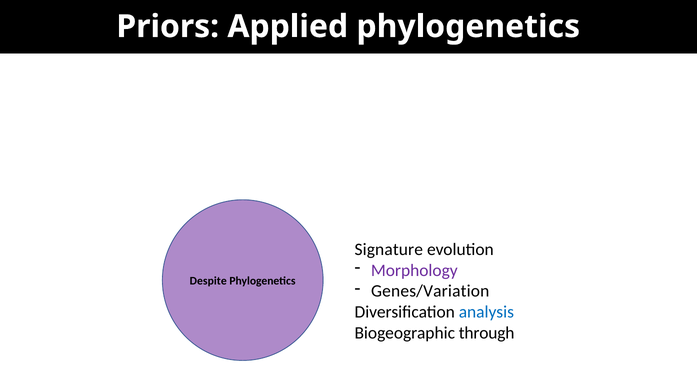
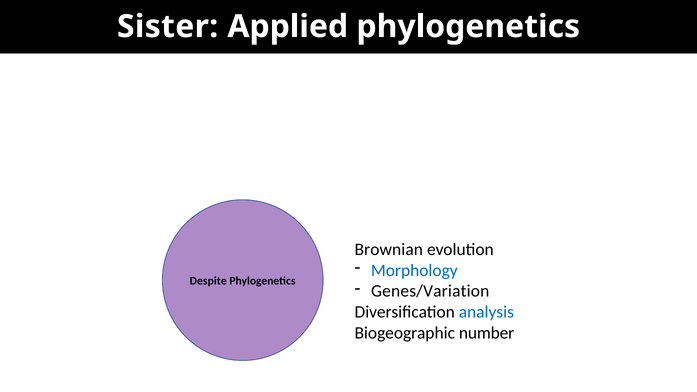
Priors: Priors -> Sister
Signature: Signature -> Brownian
Morphology colour: purple -> blue
through: through -> number
